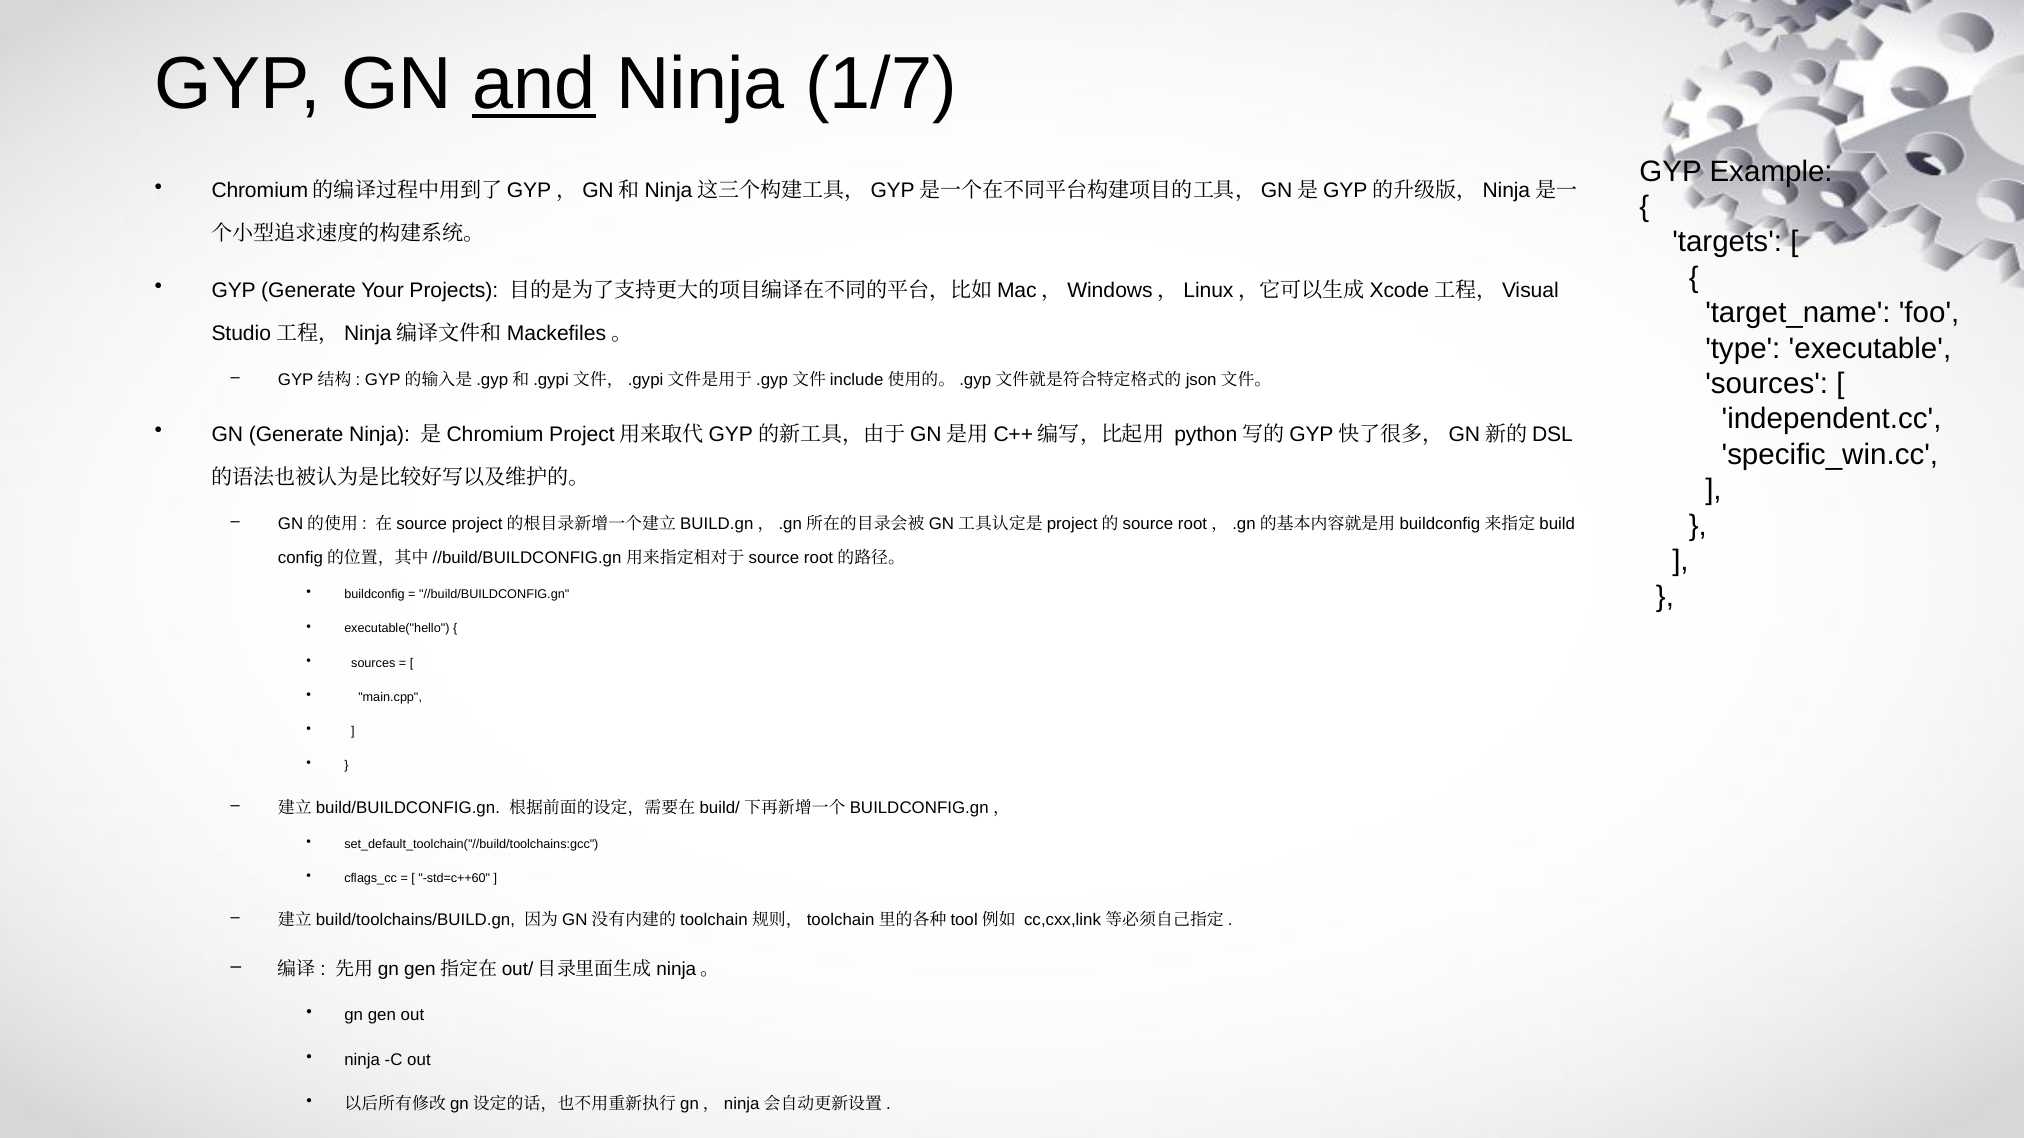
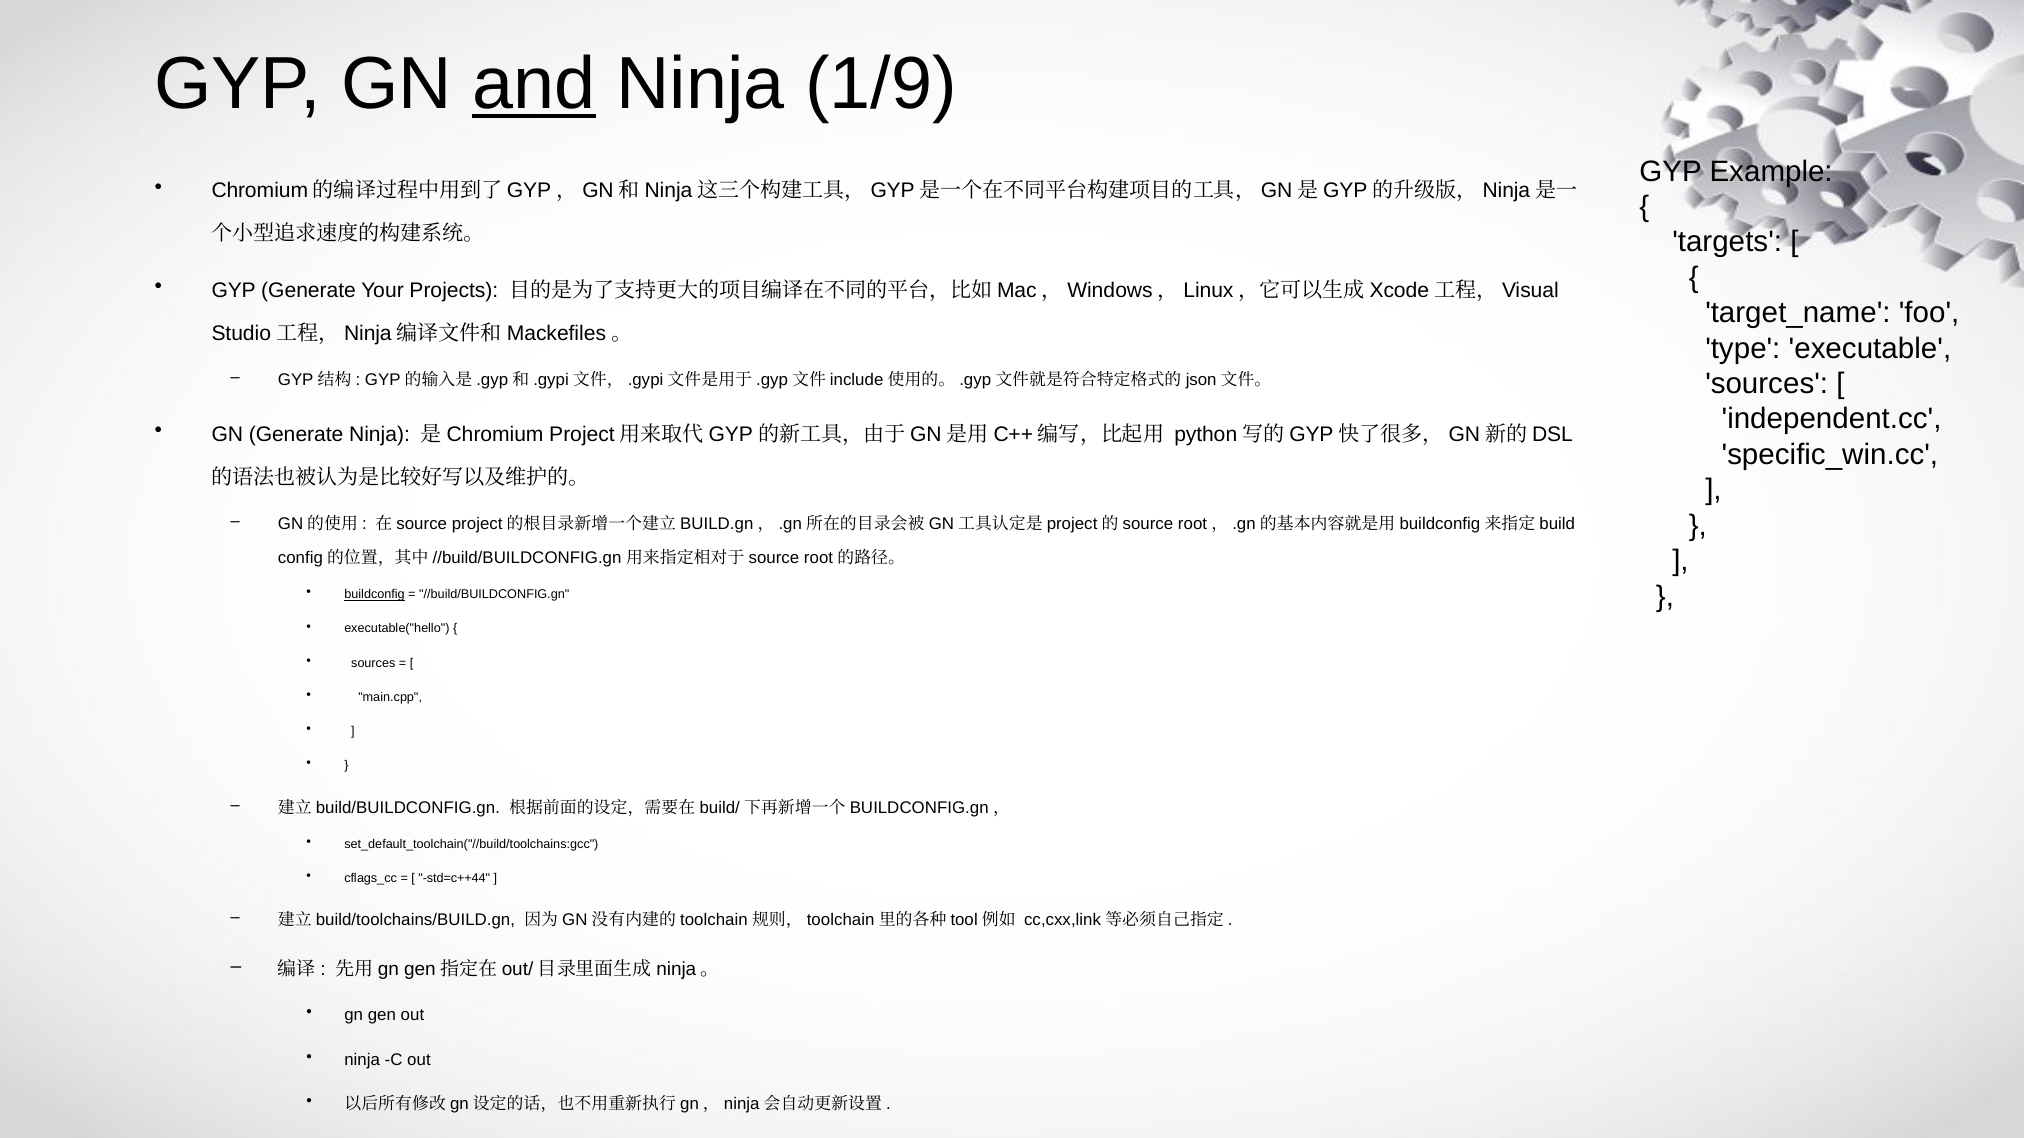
1/7: 1/7 -> 1/9
buildconfig underline: none -> present
std=c++60: std=c++60 -> std=c++44
